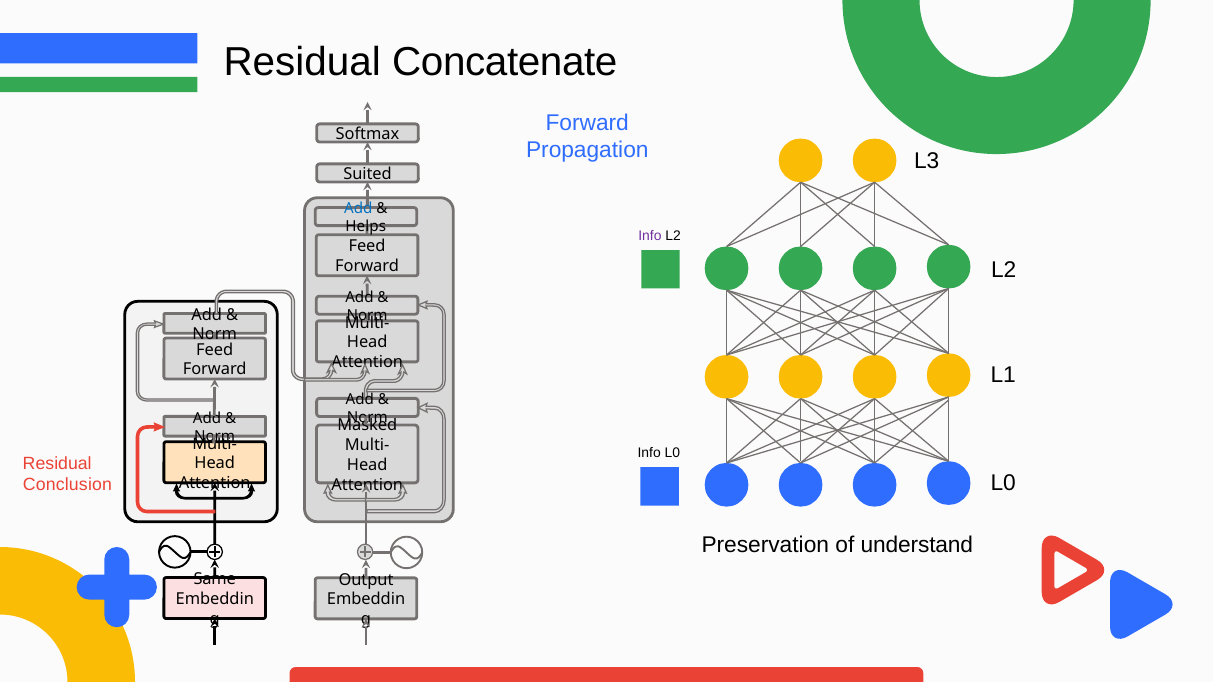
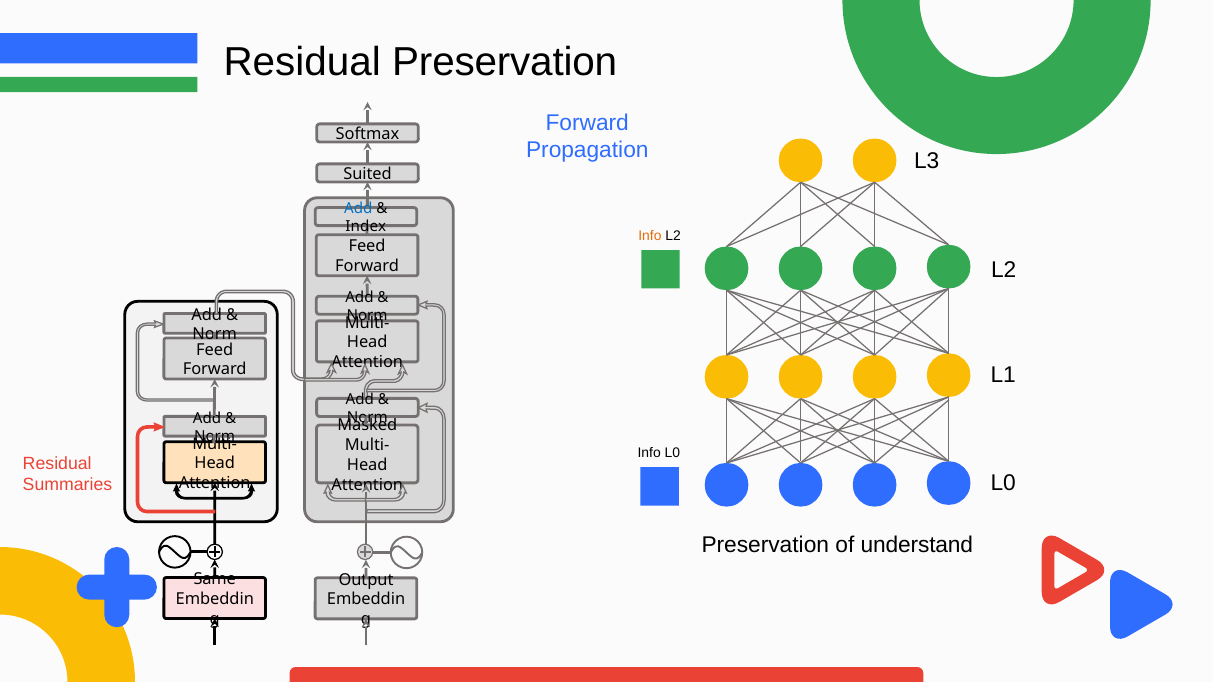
Residual Concatenate: Concatenate -> Preservation
Helps: Helps -> Index
Info at (650, 236) colour: purple -> orange
Conclusion: Conclusion -> Summaries
